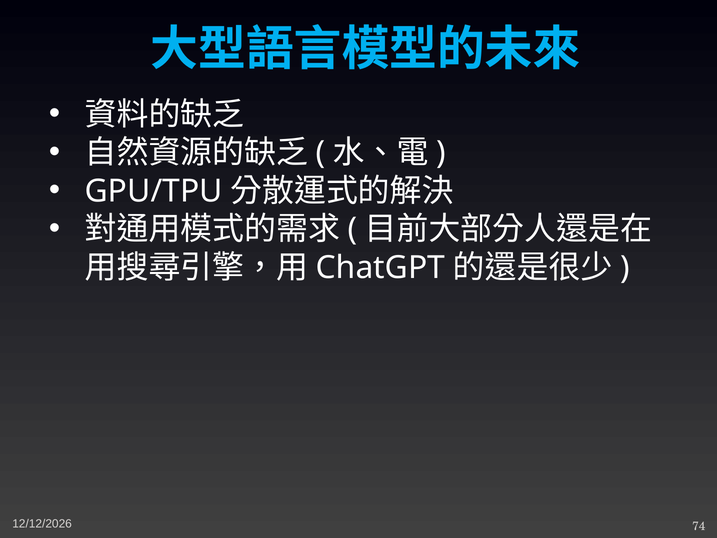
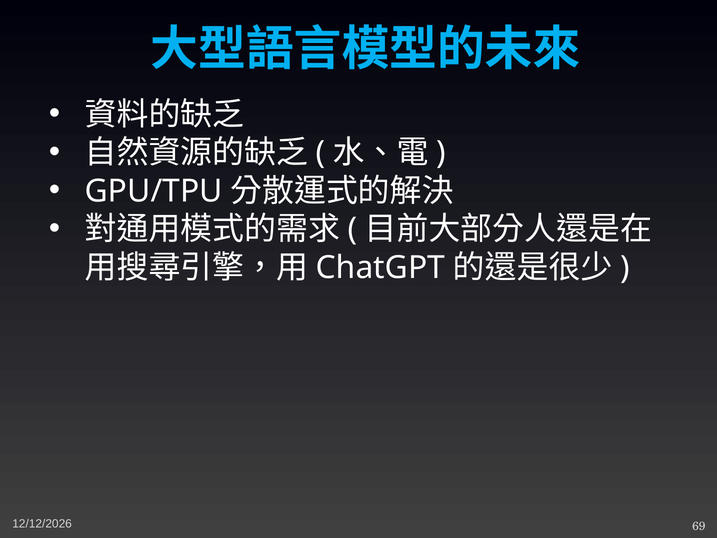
74: 74 -> 69
